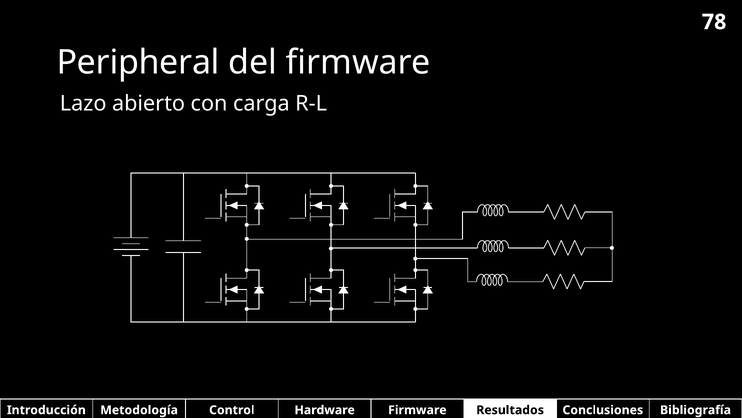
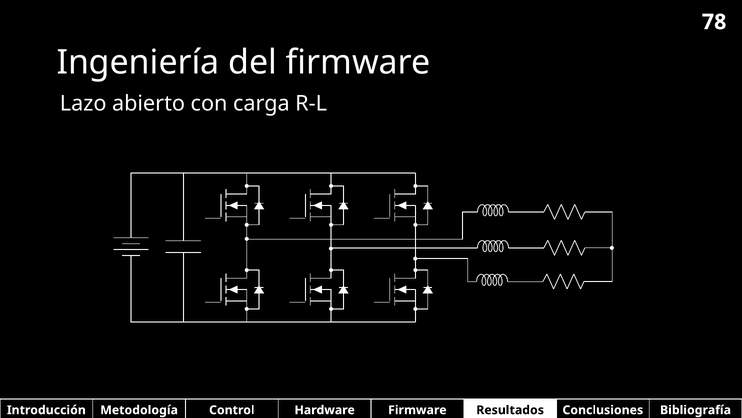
Peripheral: Peripheral -> Ingeniería
